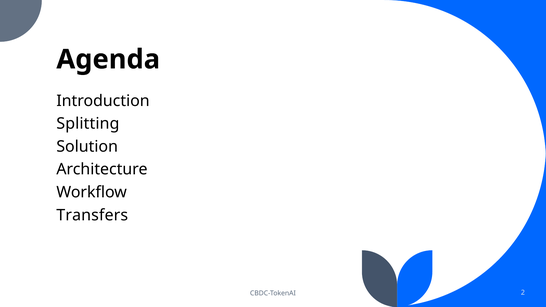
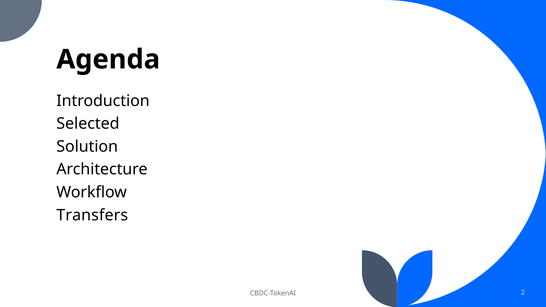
Splitting: Splitting -> Selected
